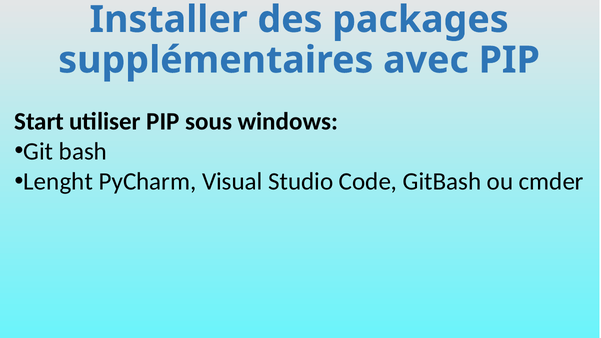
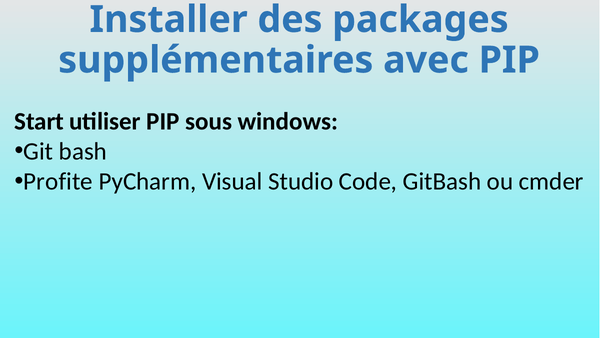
Lenght: Lenght -> Profite
